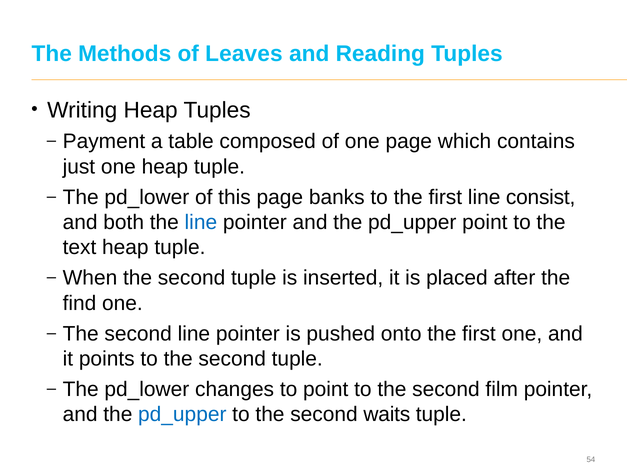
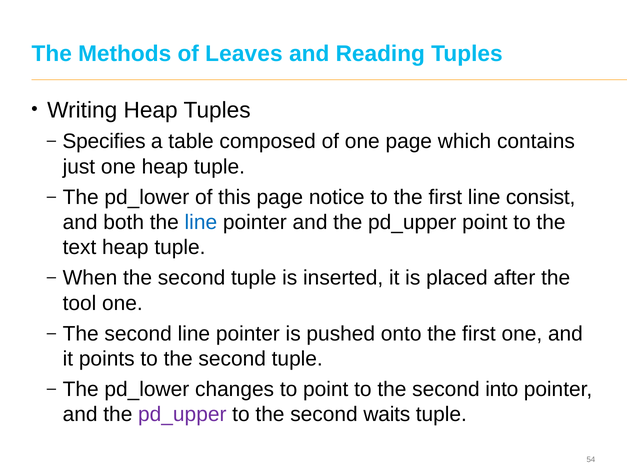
Payment: Payment -> Specifies
banks: banks -> notice
find: find -> tool
film: film -> into
pd_upper at (182, 414) colour: blue -> purple
